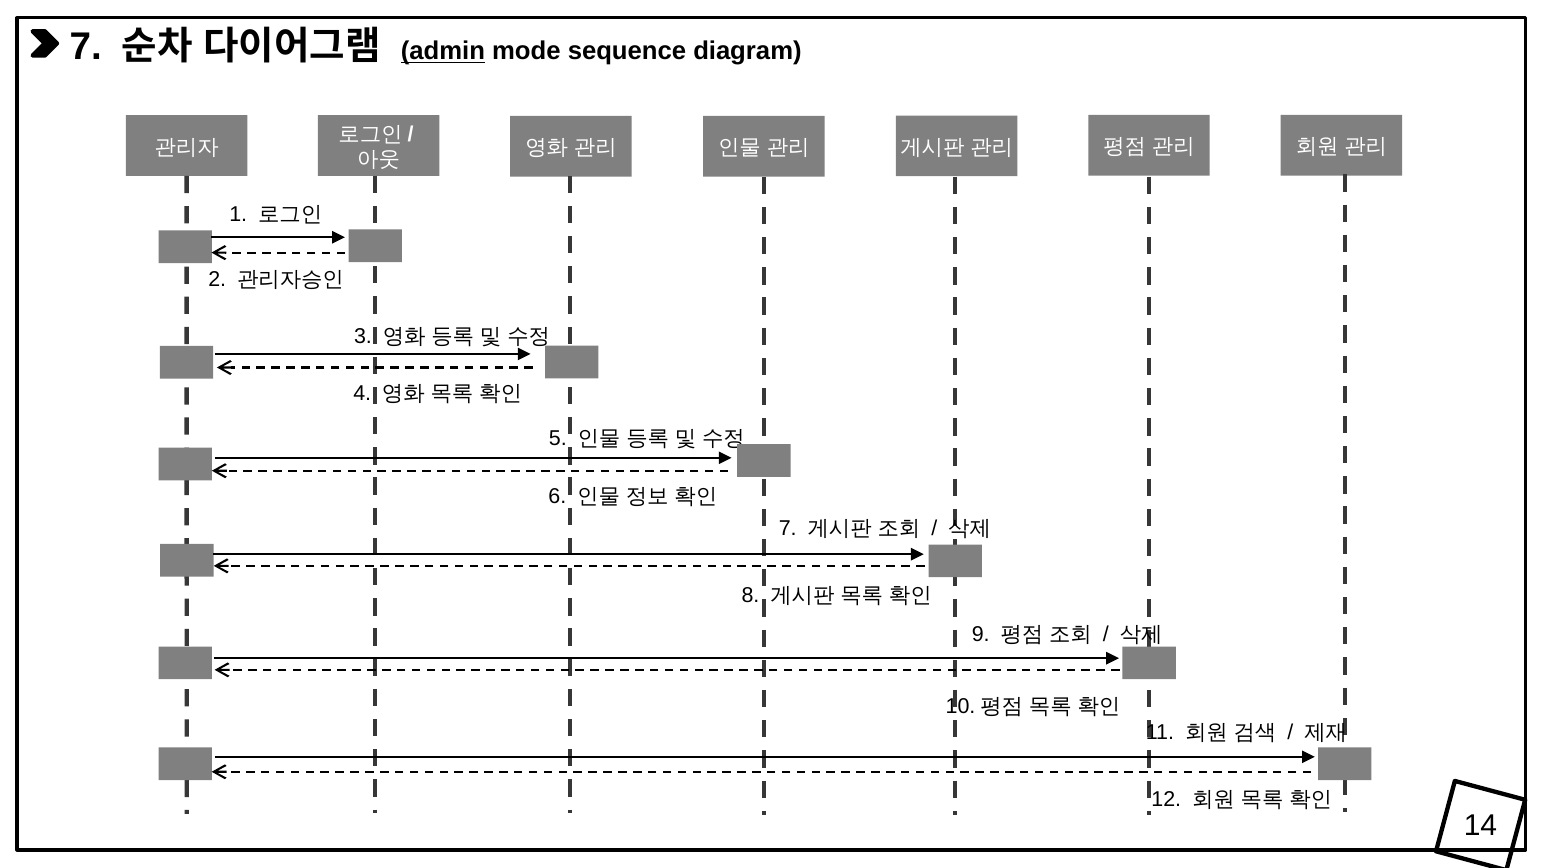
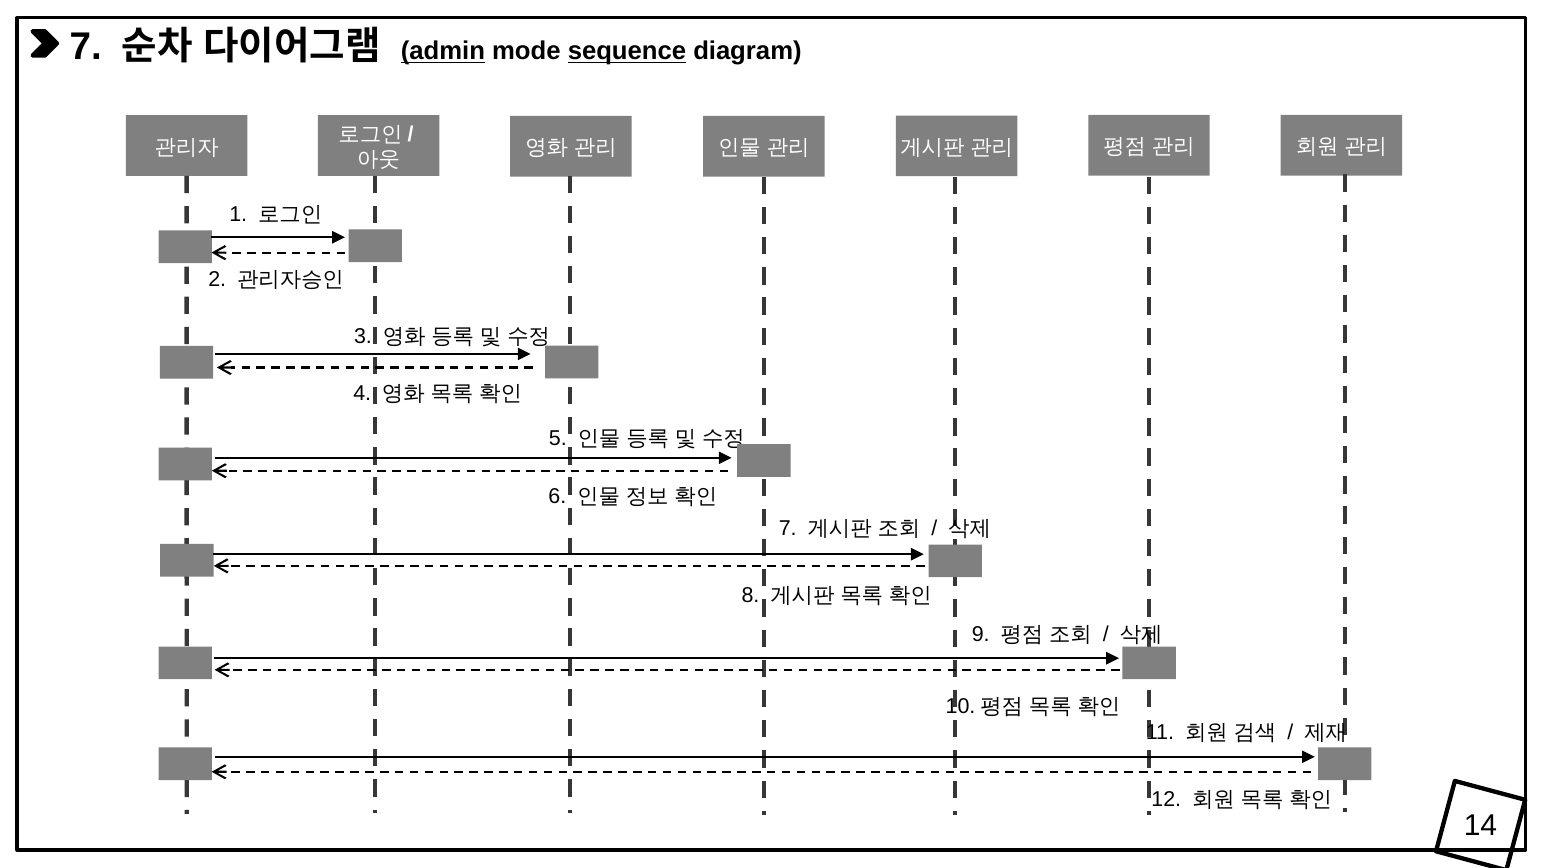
sequence underline: none -> present
